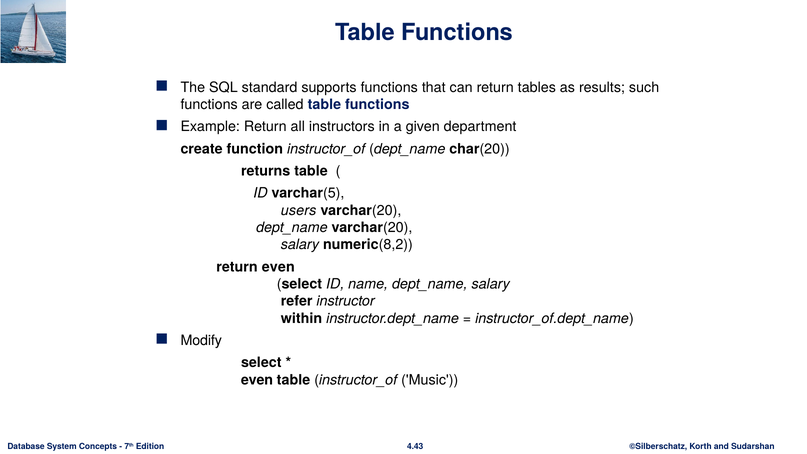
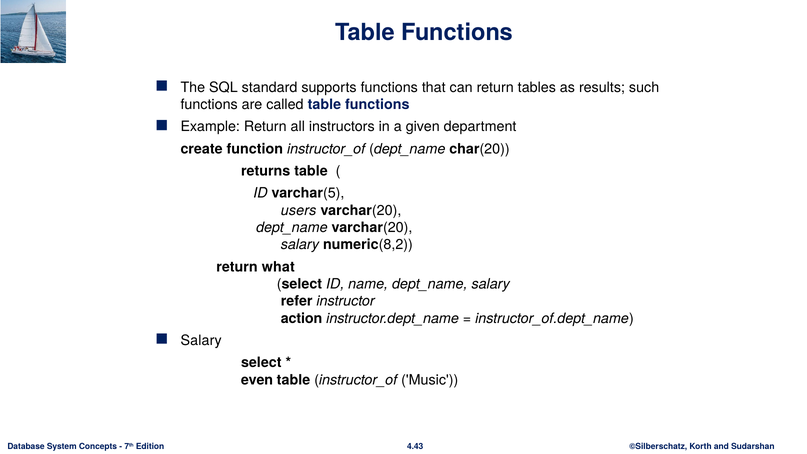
return even: even -> what
within: within -> action
Modify at (201, 340): Modify -> Salary
